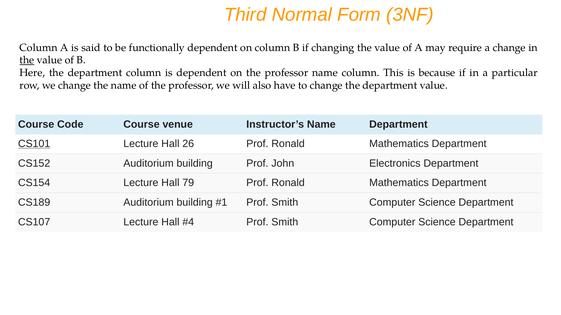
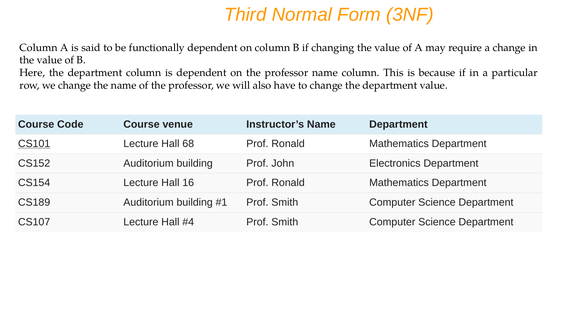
the at (27, 60) underline: present -> none
26: 26 -> 68
79: 79 -> 16
